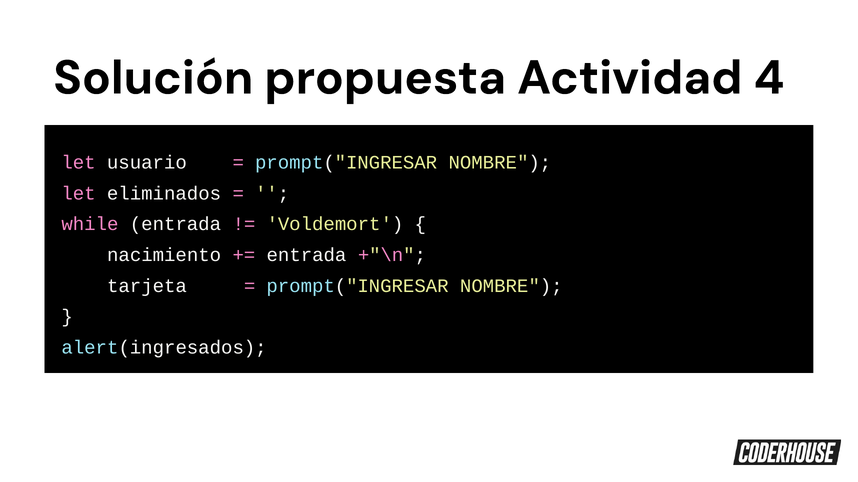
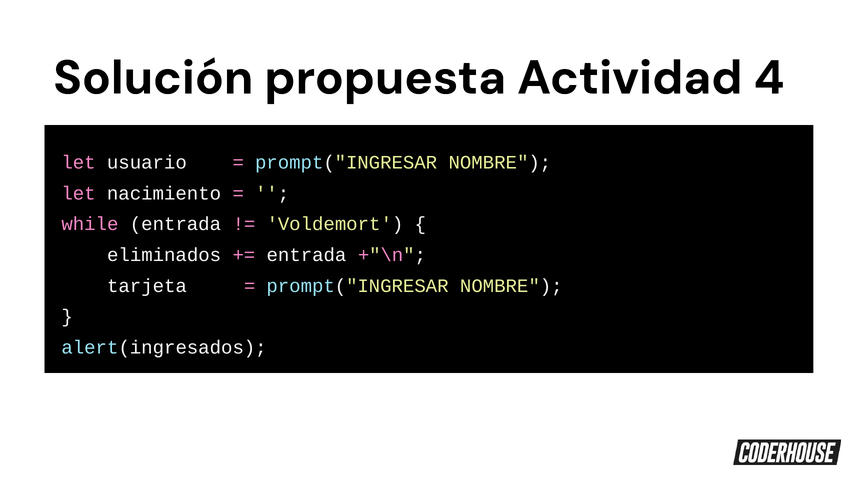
eliminados: eliminados -> nacimiento
nacimiento: nacimiento -> eliminados
